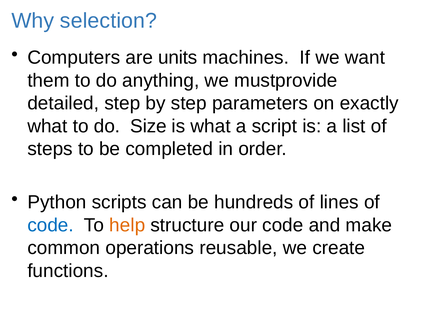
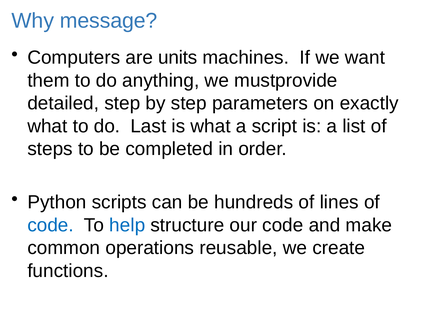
selection: selection -> message
Size: Size -> Last
help colour: orange -> blue
